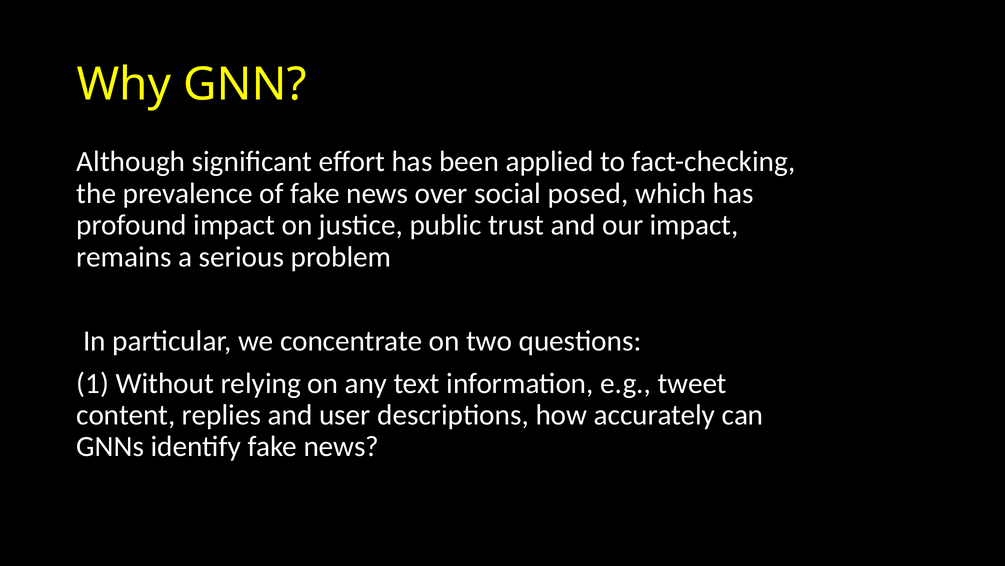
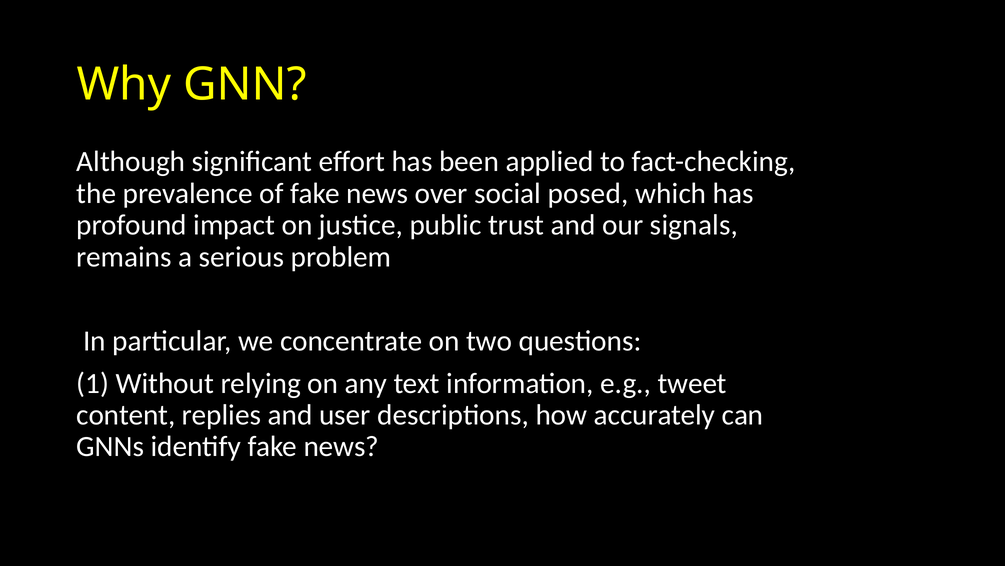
our impact: impact -> signals
